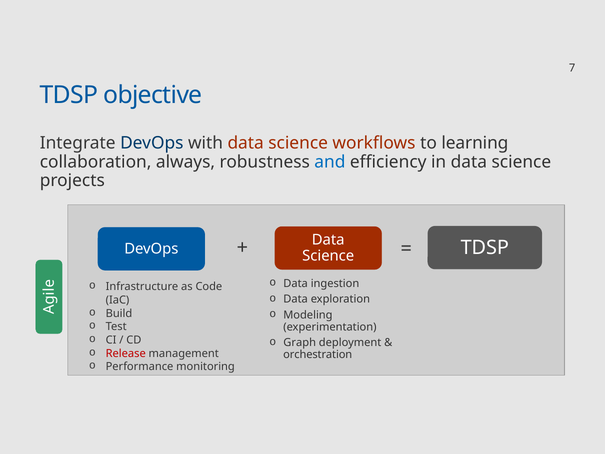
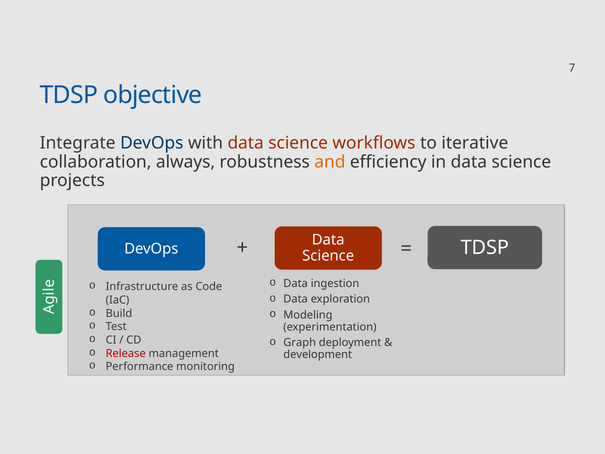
learning: learning -> iterative
and colour: blue -> orange
orchestration: orchestration -> development
